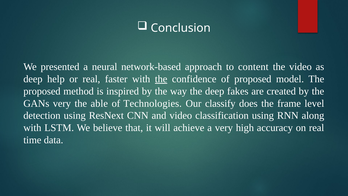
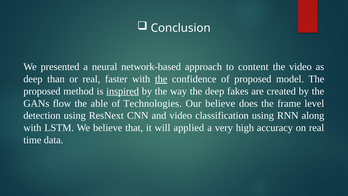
help: help -> than
inspired underline: none -> present
GANs very: very -> flow
Our classify: classify -> believe
achieve: achieve -> applied
